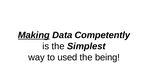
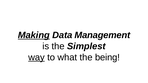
Competently: Competently -> Management
way underline: none -> present
used: used -> what
